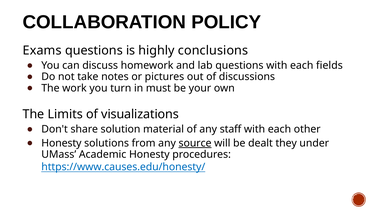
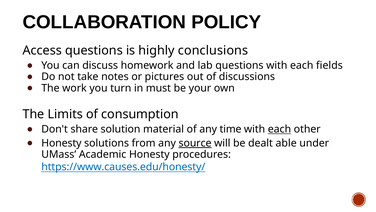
Exams: Exams -> Access
visualizations: visualizations -> consumption
staff: staff -> time
each at (279, 129) underline: none -> present
they: they -> able
